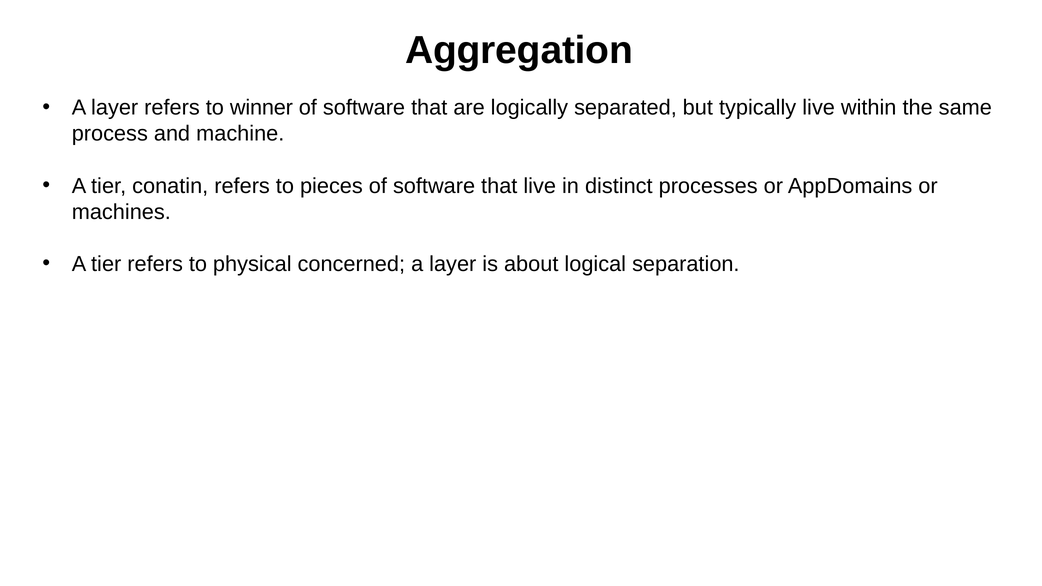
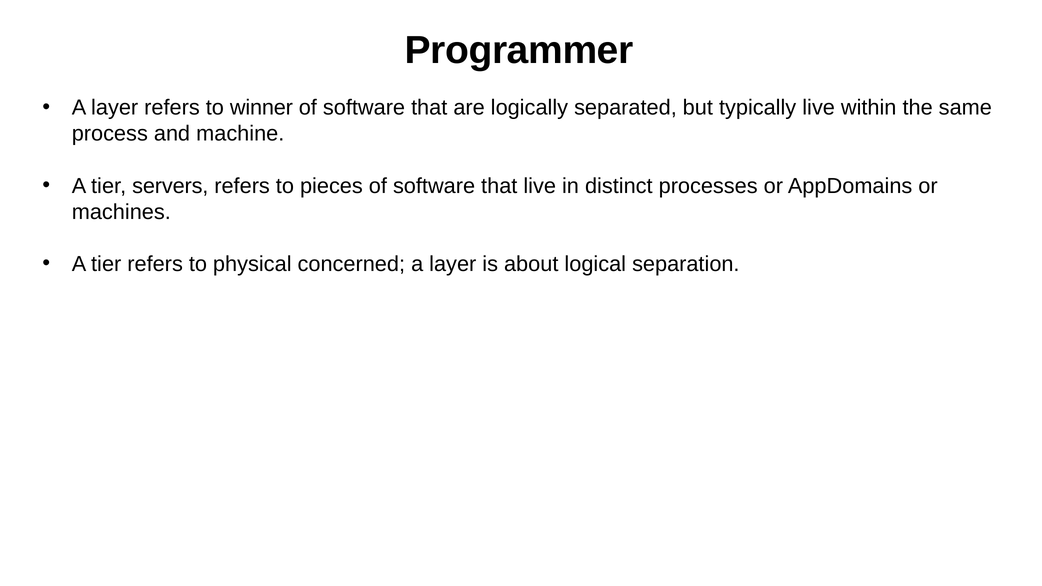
Aggregation: Aggregation -> Programmer
conatin: conatin -> servers
